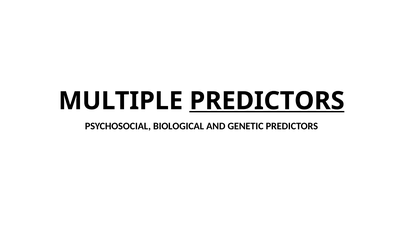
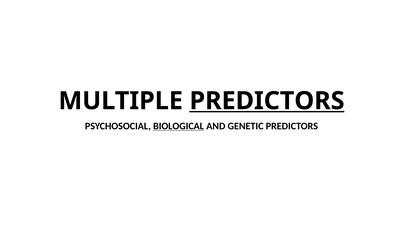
BIOLOGICAL underline: none -> present
